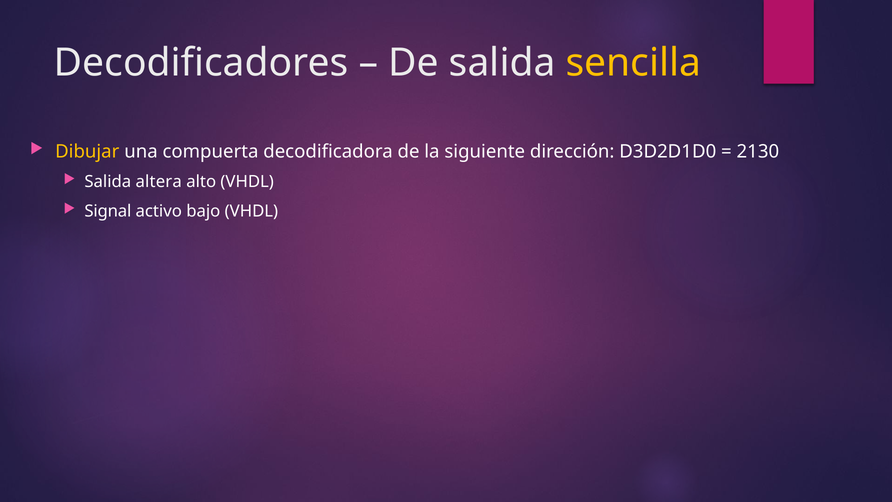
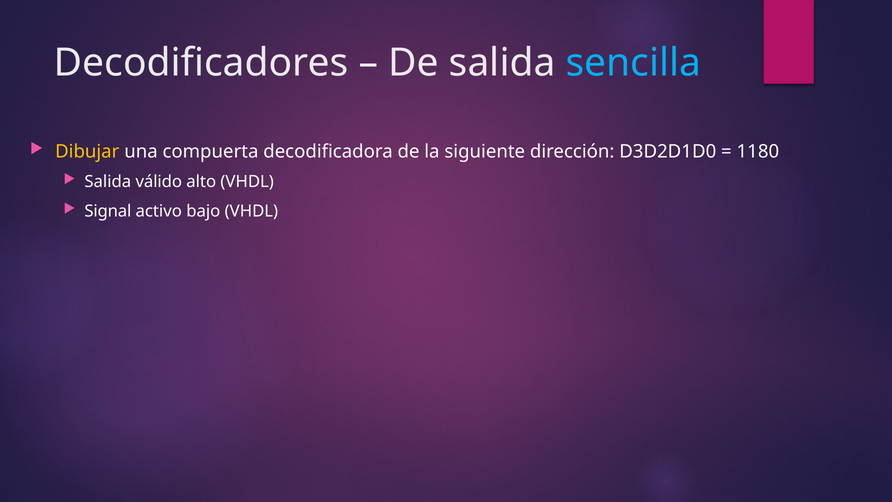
sencilla colour: yellow -> light blue
2130: 2130 -> 1180
altera: altera -> válido
